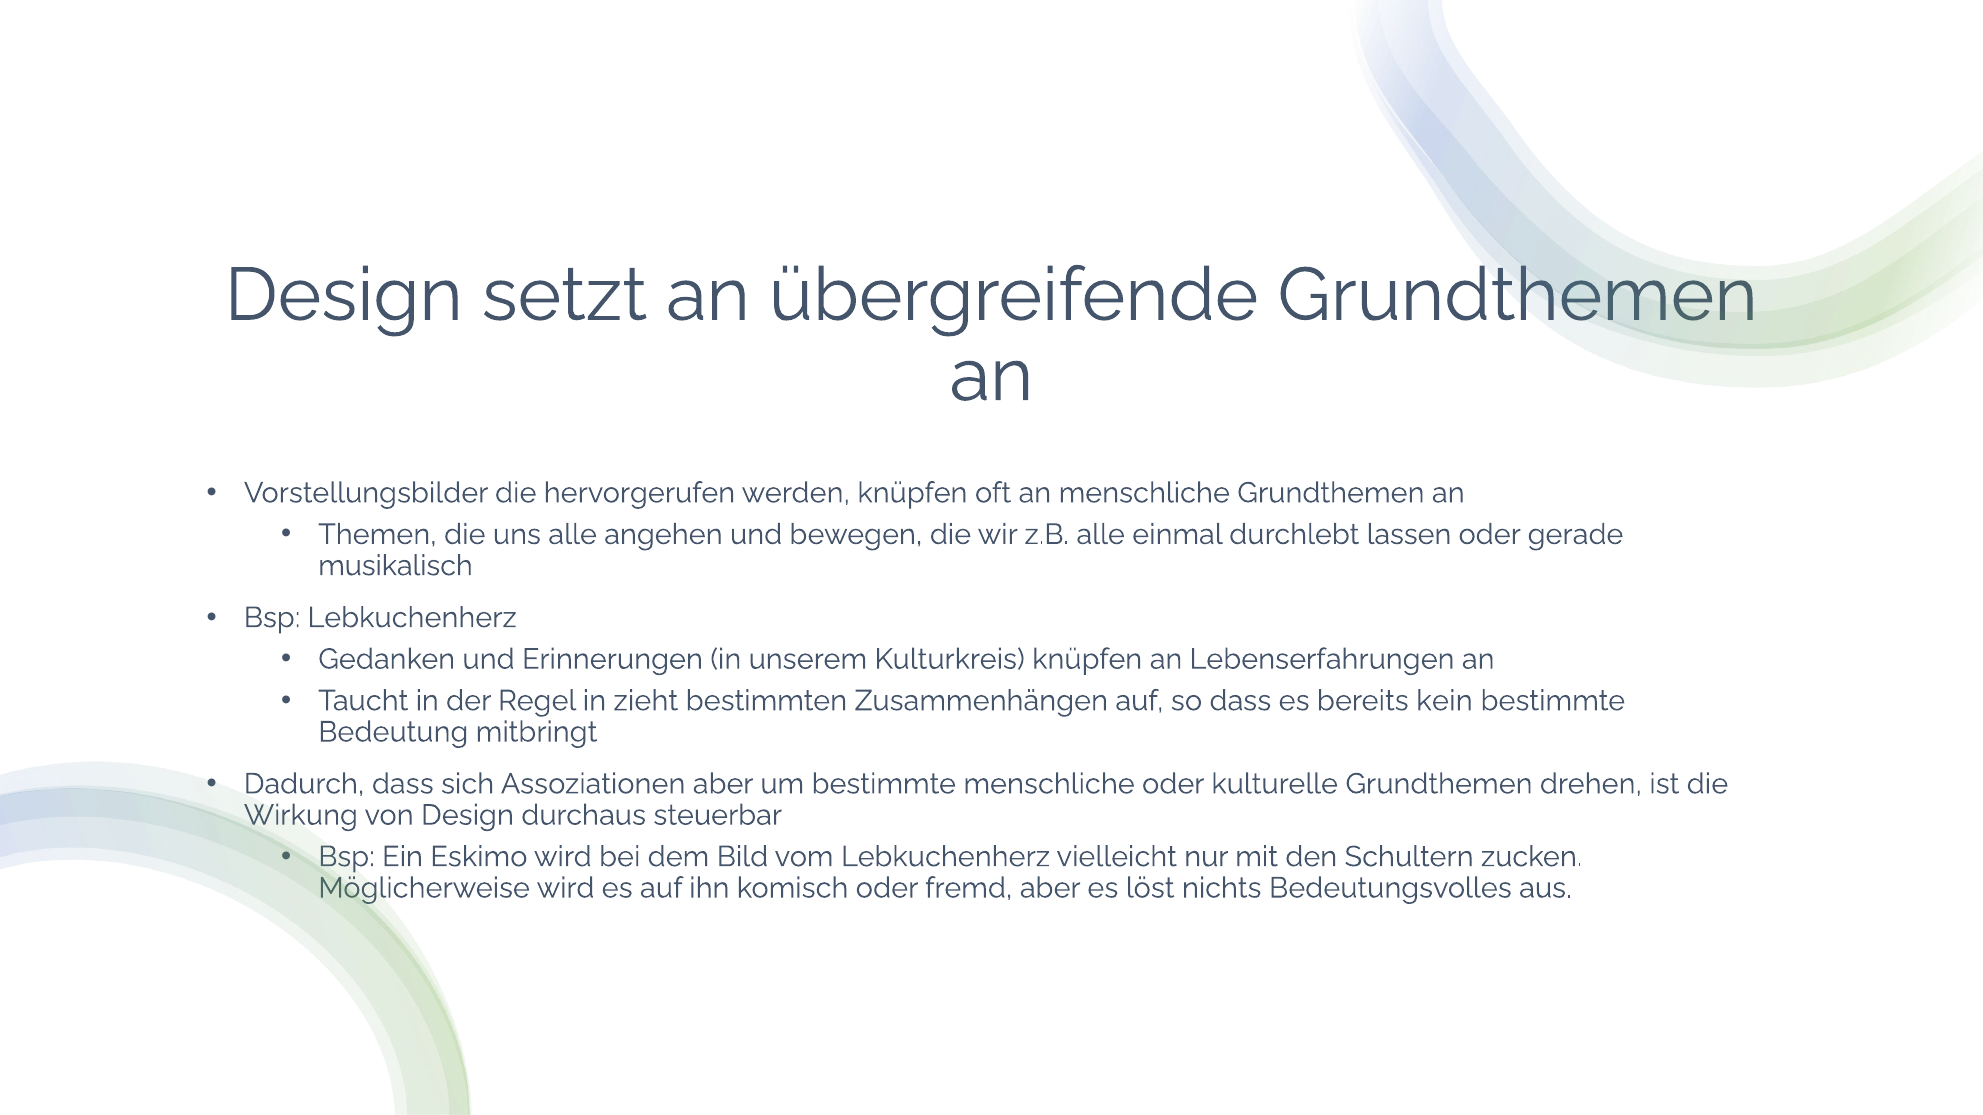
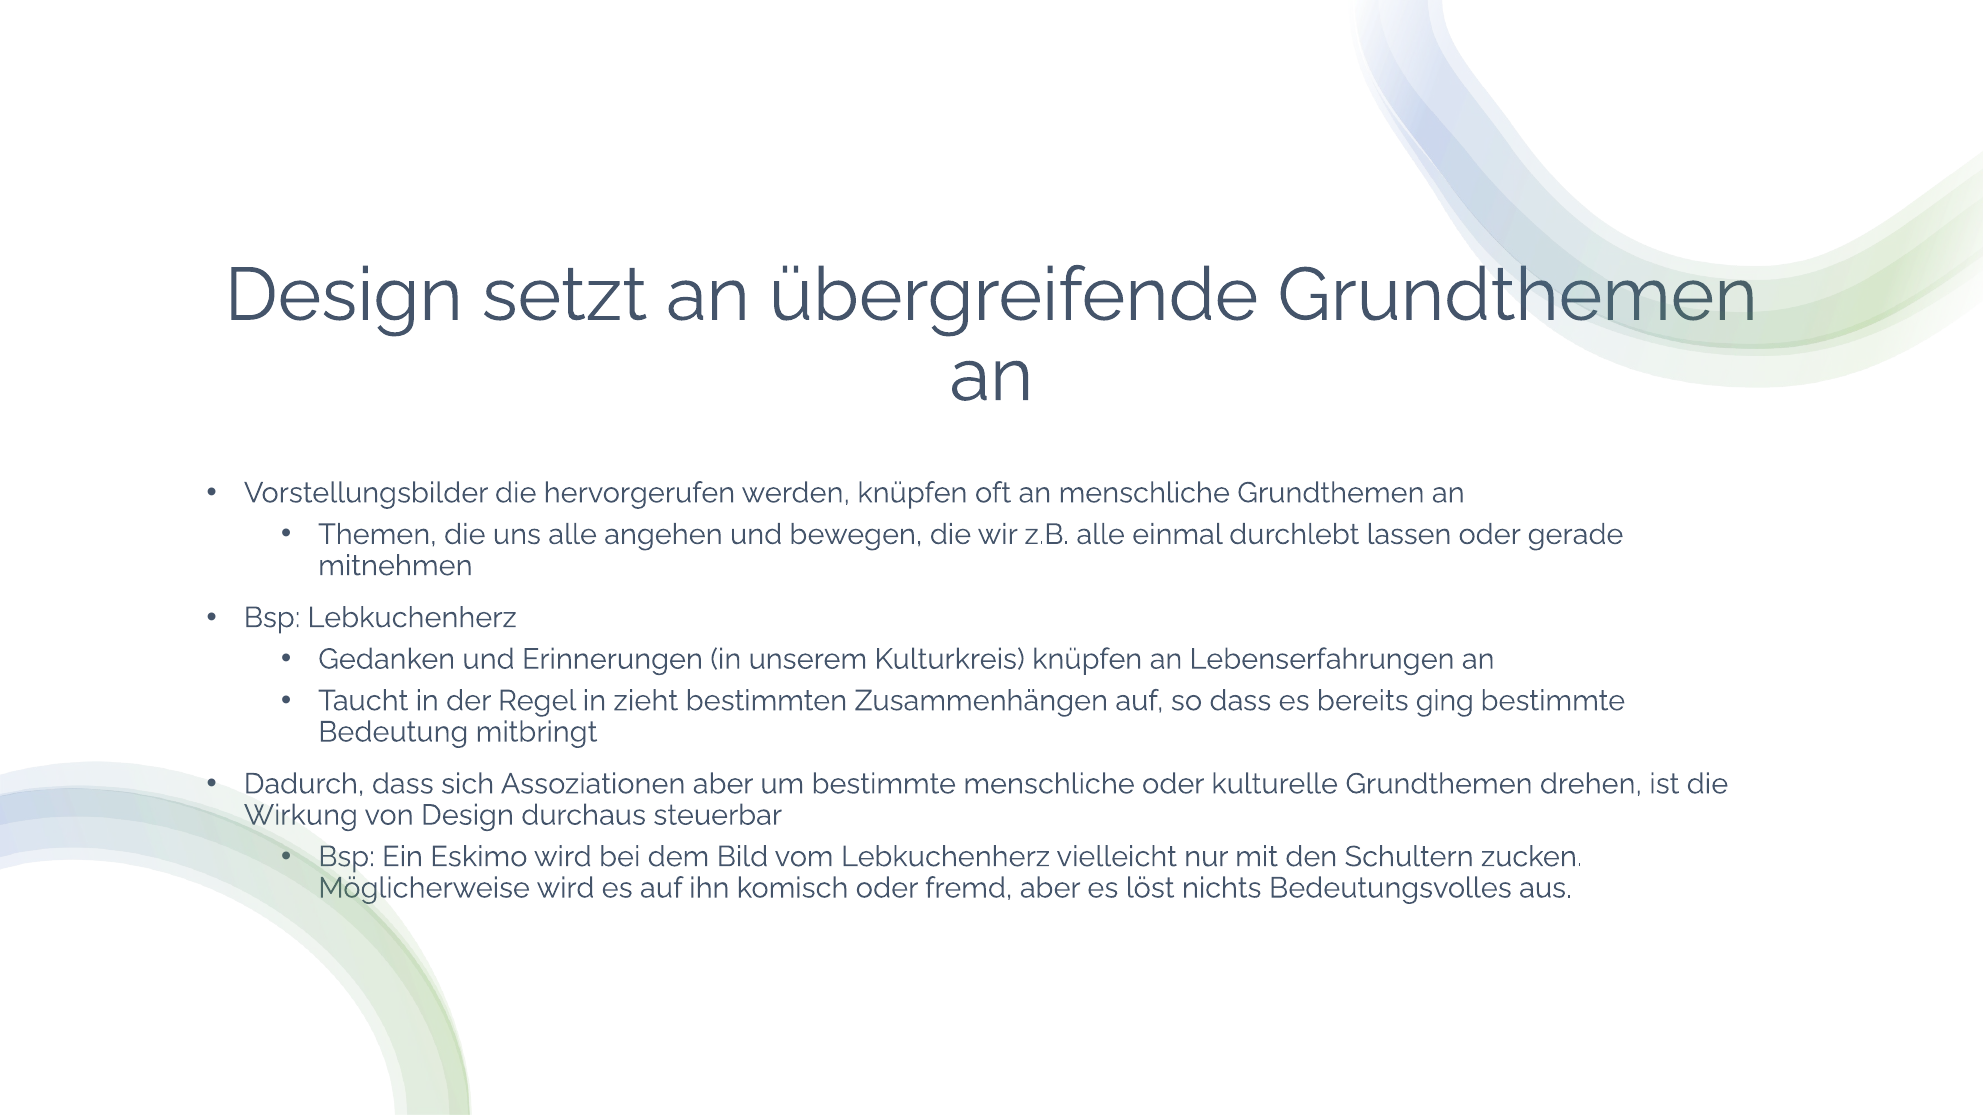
musikalisch: musikalisch -> mitnehmen
kein: kein -> ging
